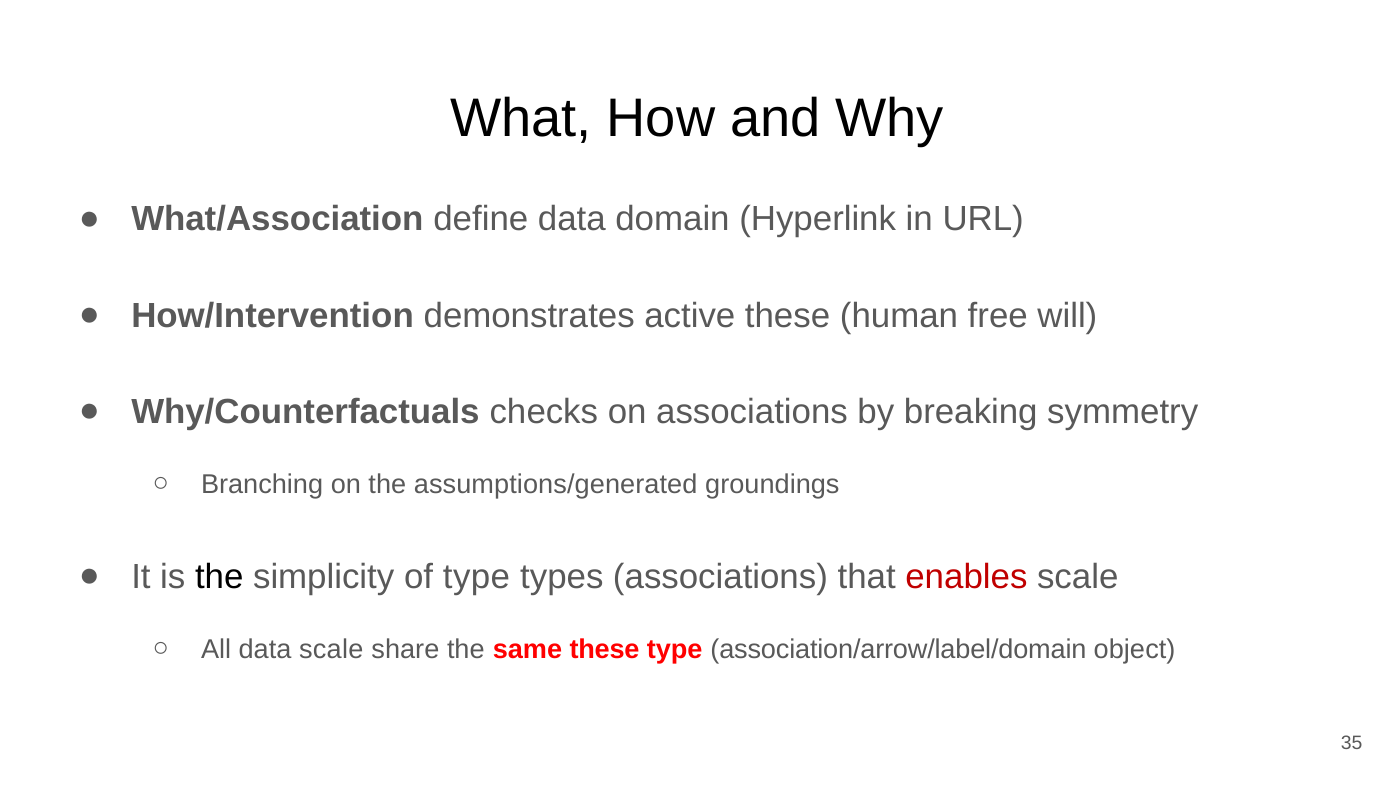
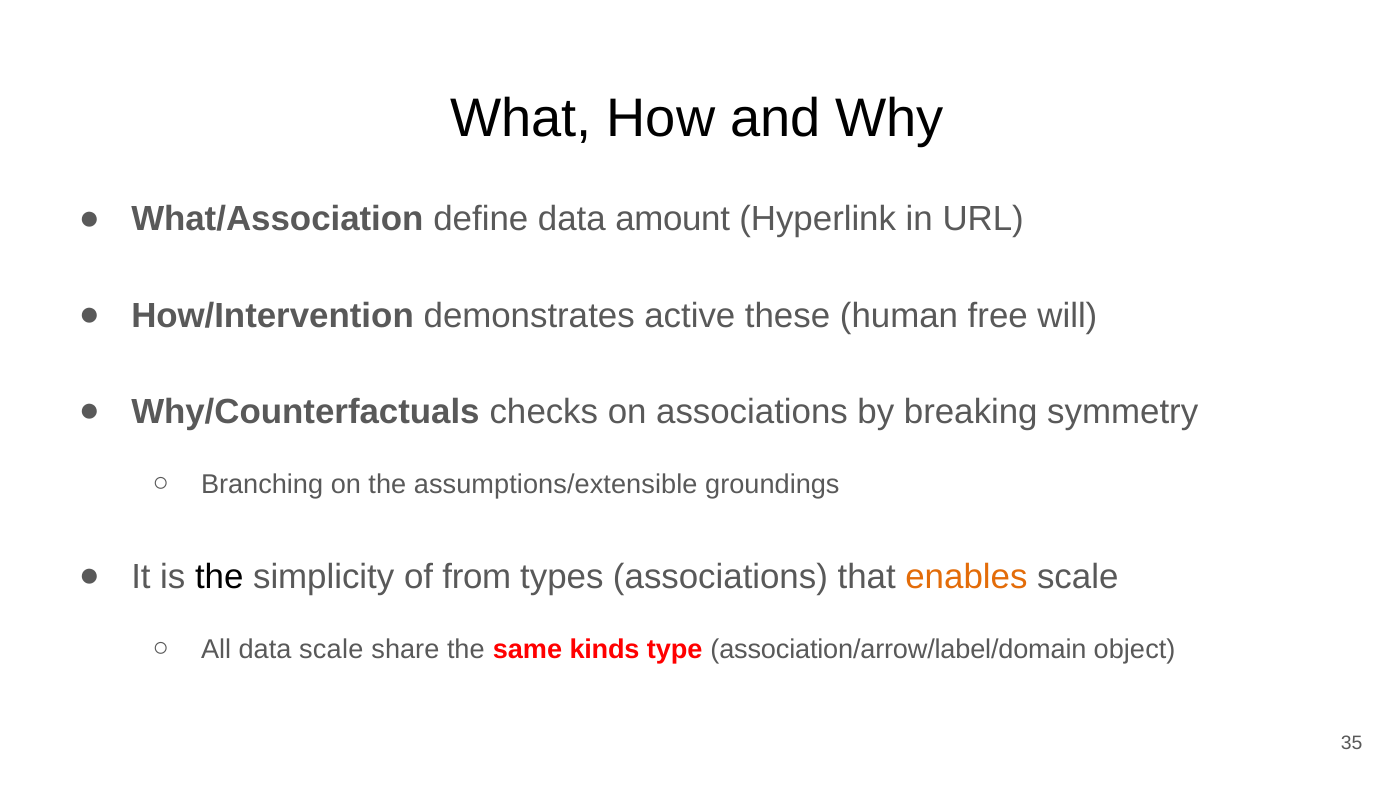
domain: domain -> amount
assumptions/generated: assumptions/generated -> assumptions/extensible
of type: type -> from
enables colour: red -> orange
same these: these -> kinds
